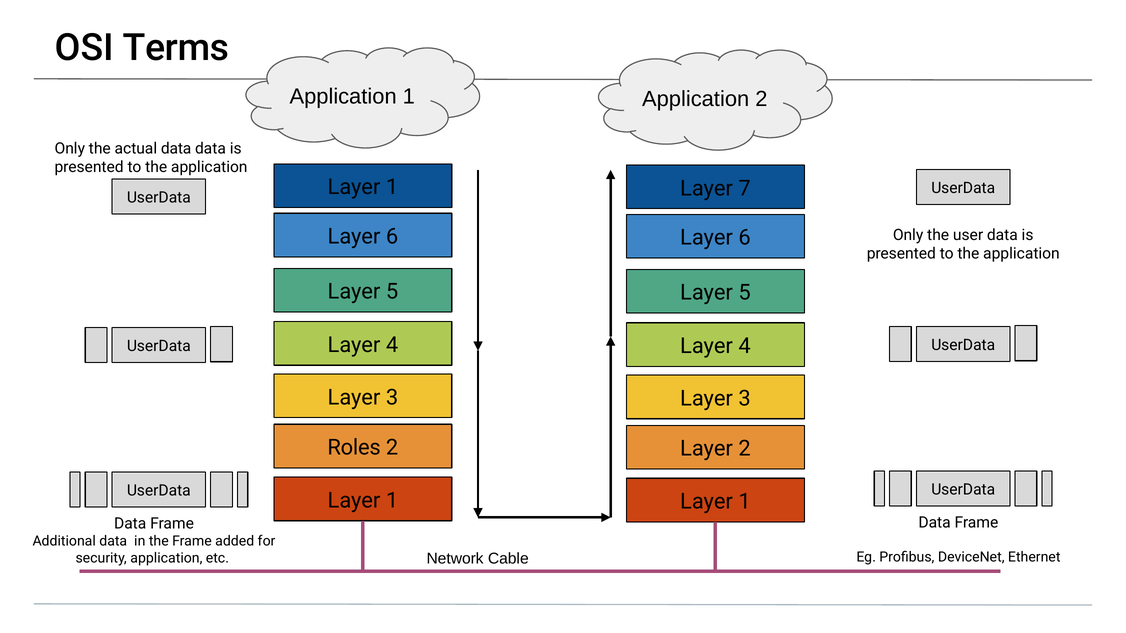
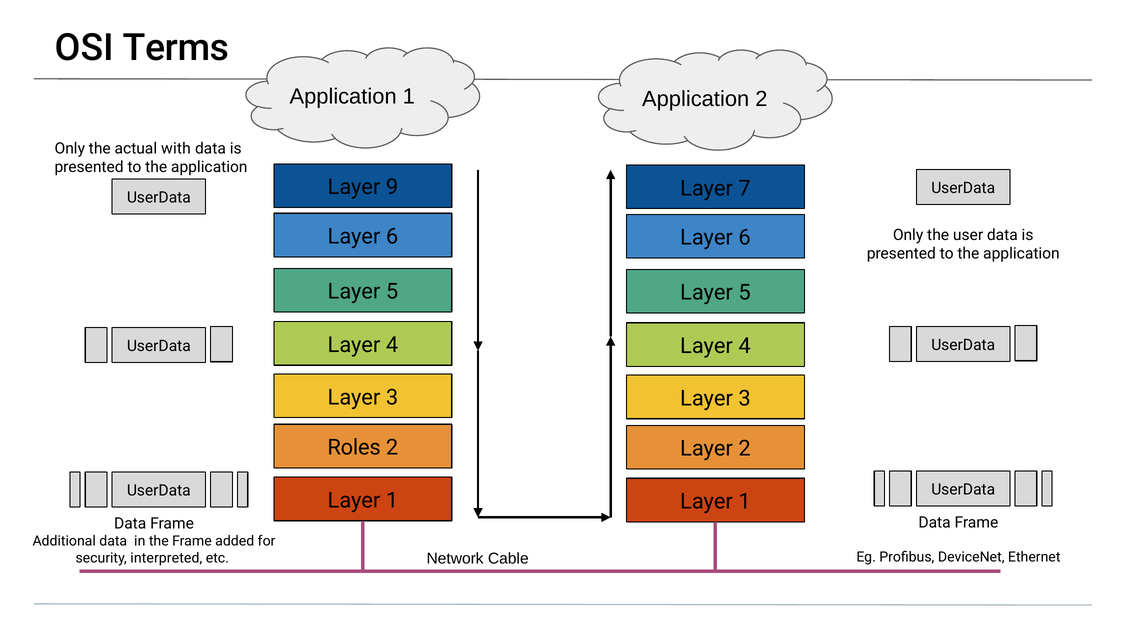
actual data: data -> with
1 at (392, 187): 1 -> 9
security application: application -> interpreted
